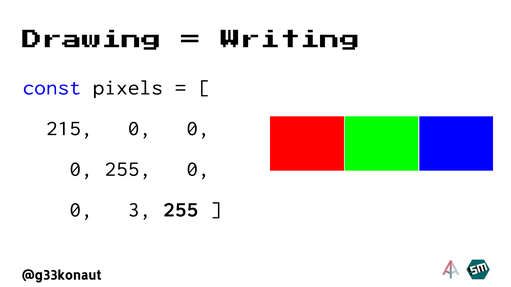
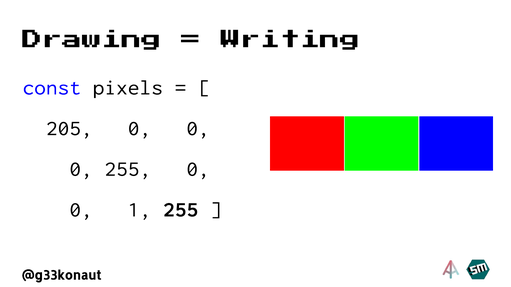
215: 215 -> 205
3: 3 -> 1
